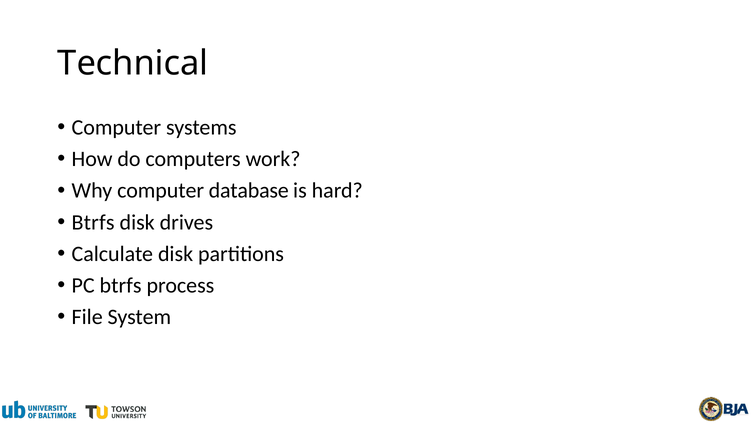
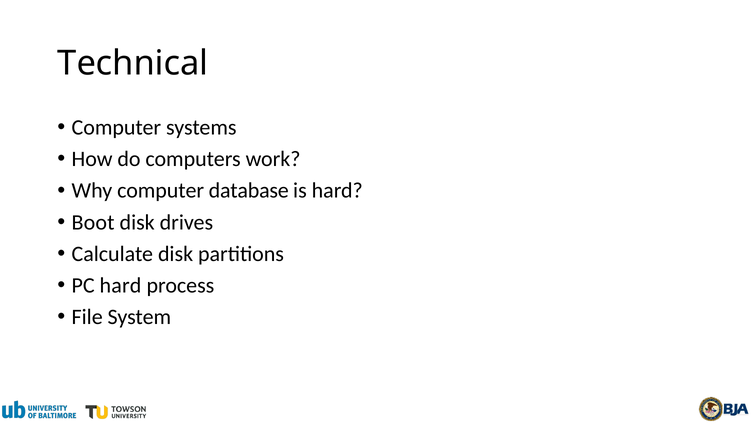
Btrfs at (93, 222): Btrfs -> Boot
PC btrfs: btrfs -> hard
